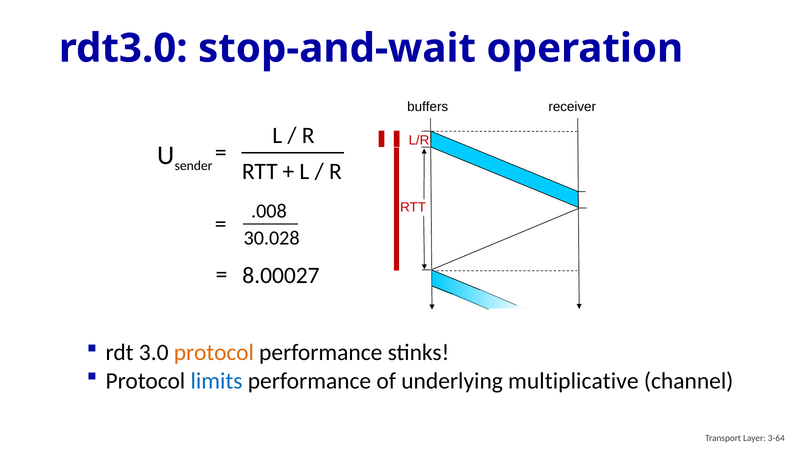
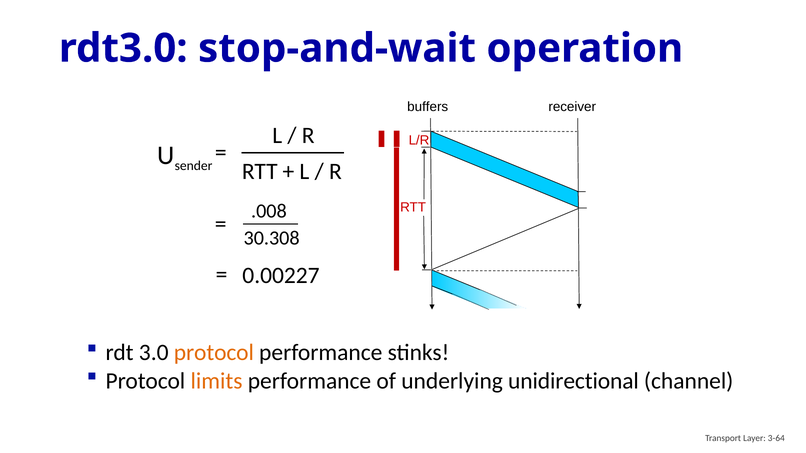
30.028: 30.028 -> 30.308
8.00027: 8.00027 -> 0.00227
limits colour: blue -> orange
multiplicative: multiplicative -> unidirectional
